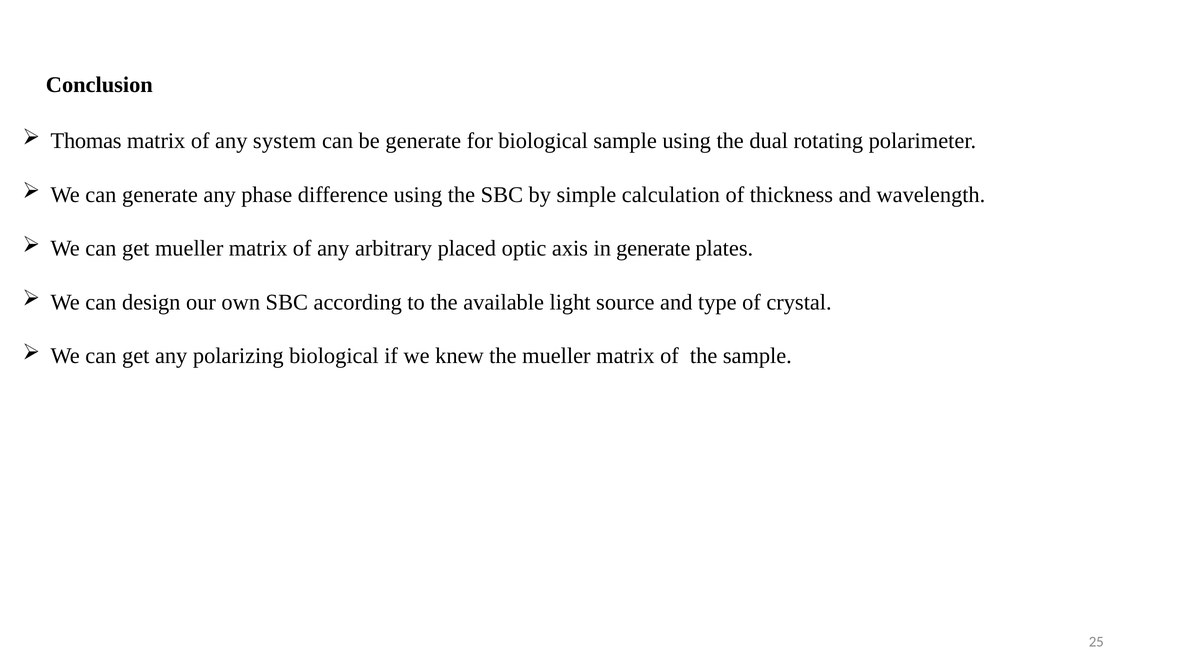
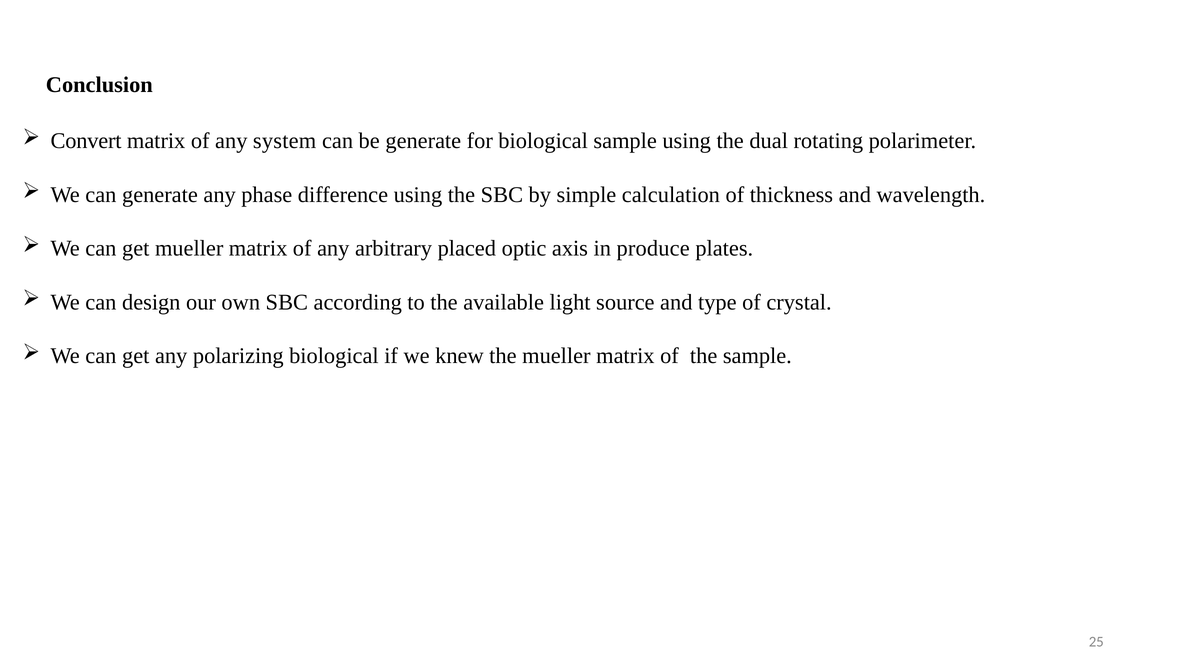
Thomas: Thomas -> Convert
in generate: generate -> produce
